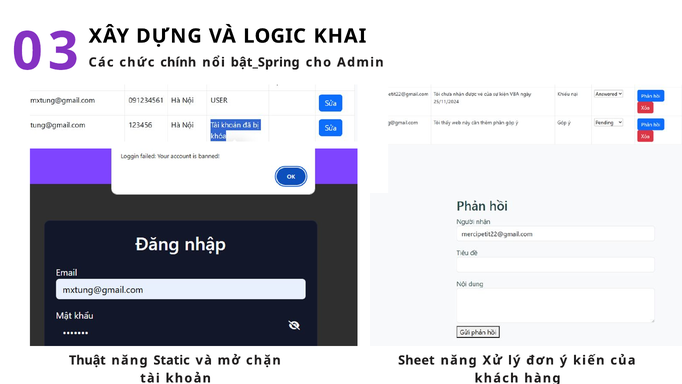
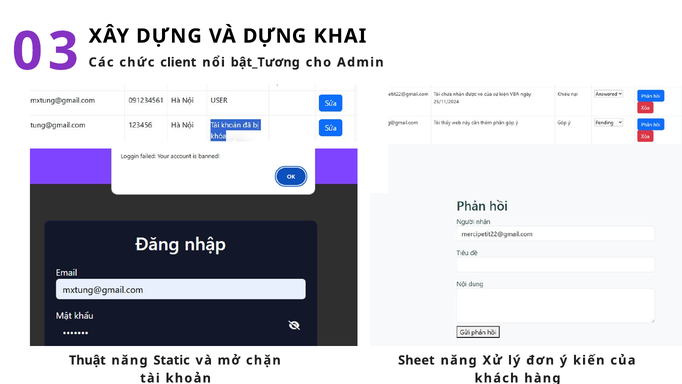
VÀ LOGIC: LOGIC -> DỰNG
chính: chính -> client
bật_Spring: bật_Spring -> bật_Tương
